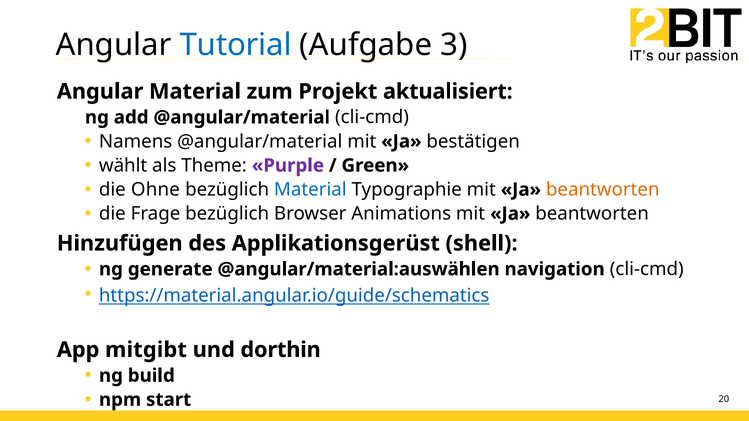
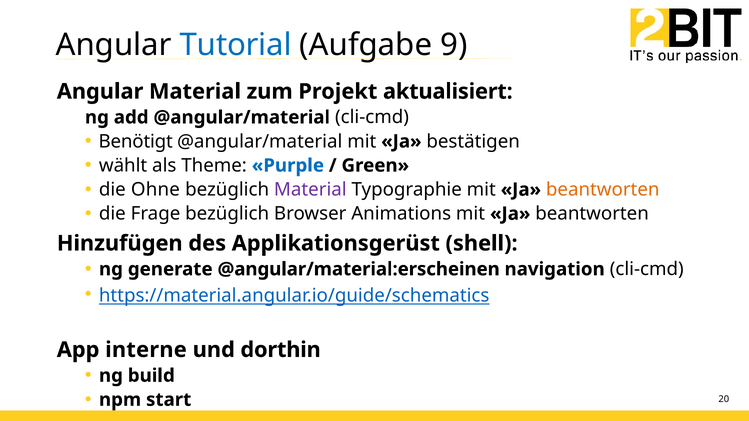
3: 3 -> 9
Namens: Namens -> Benötigt
Purple colour: purple -> blue
Material at (310, 190) colour: blue -> purple
@angular/material:auswählen: @angular/material:auswählen -> @angular/material:erscheinen
mitgibt: mitgibt -> interne
